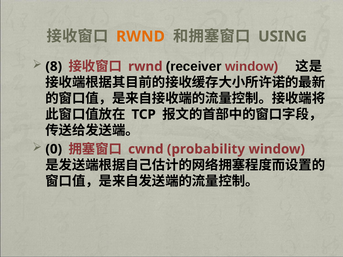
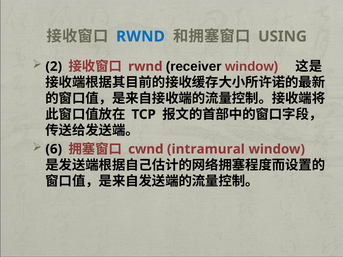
RWND at (140, 37) colour: orange -> blue
8: 8 -> 2
0: 0 -> 6
probability: probability -> intramural
